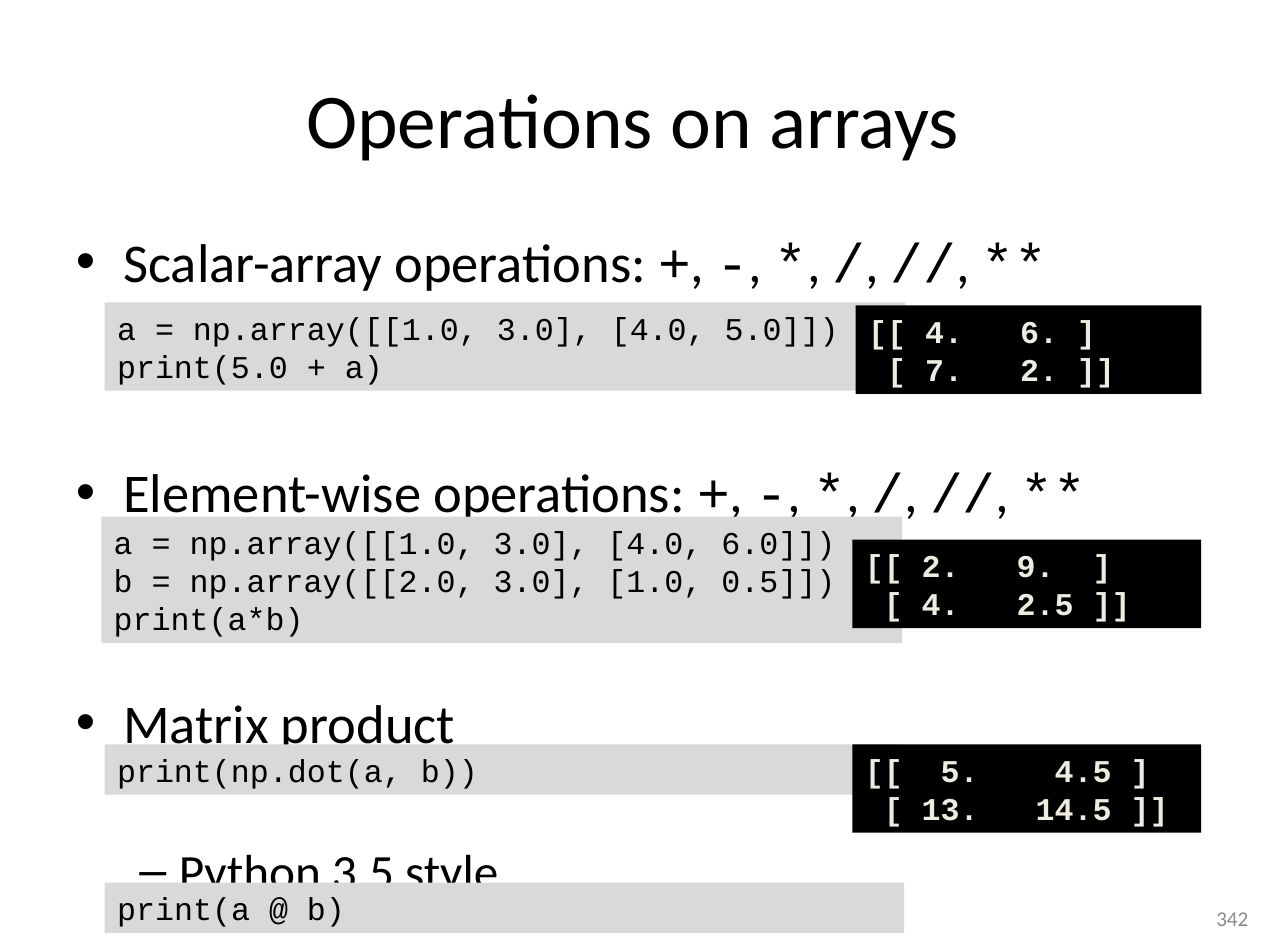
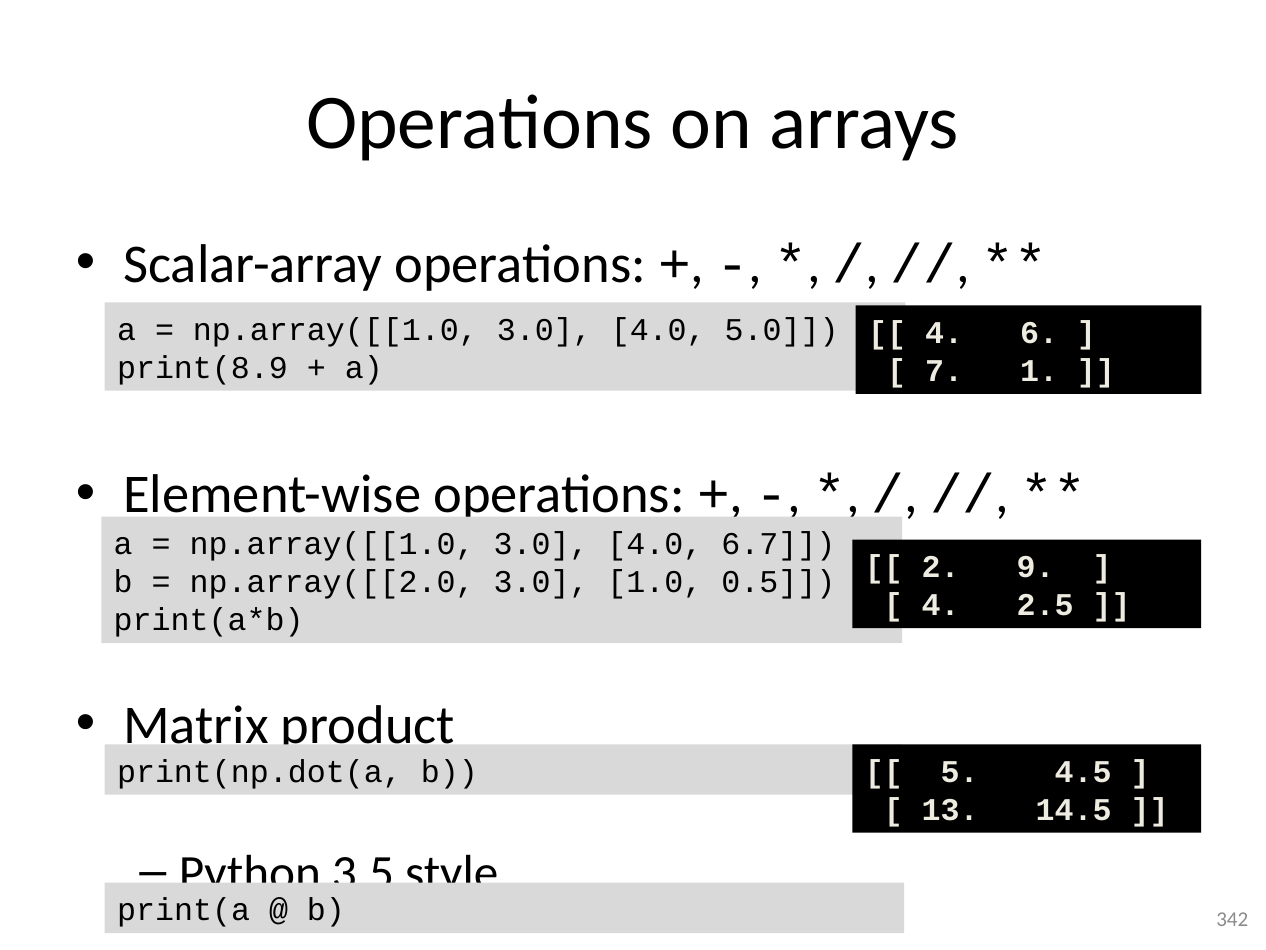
print(5.0: print(5.0 -> print(8.9
7 2: 2 -> 1
6.0: 6.0 -> 6.7
